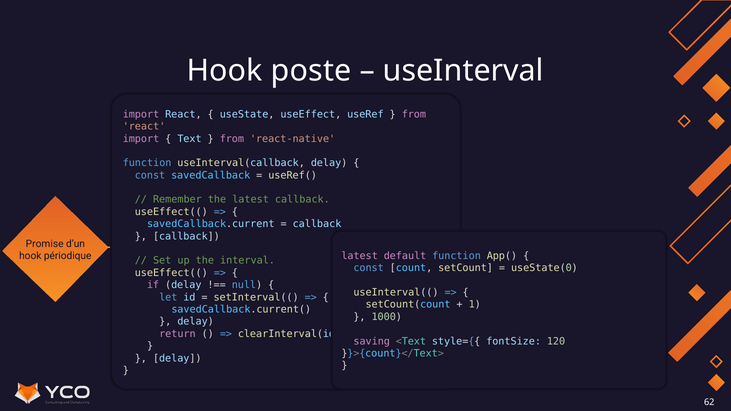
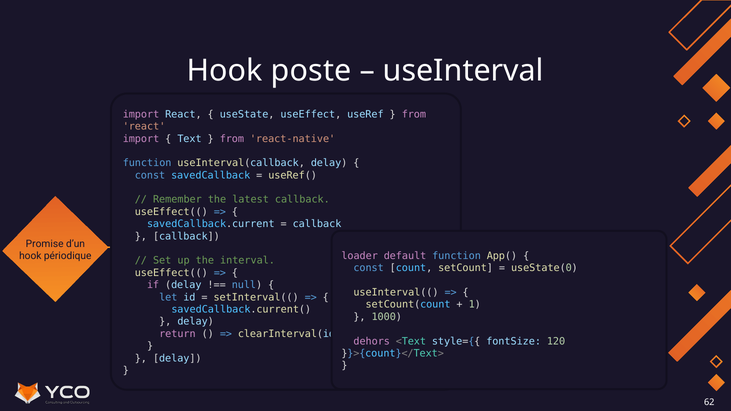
latest at (360, 256): latest -> loader
saving: saving -> dehors
